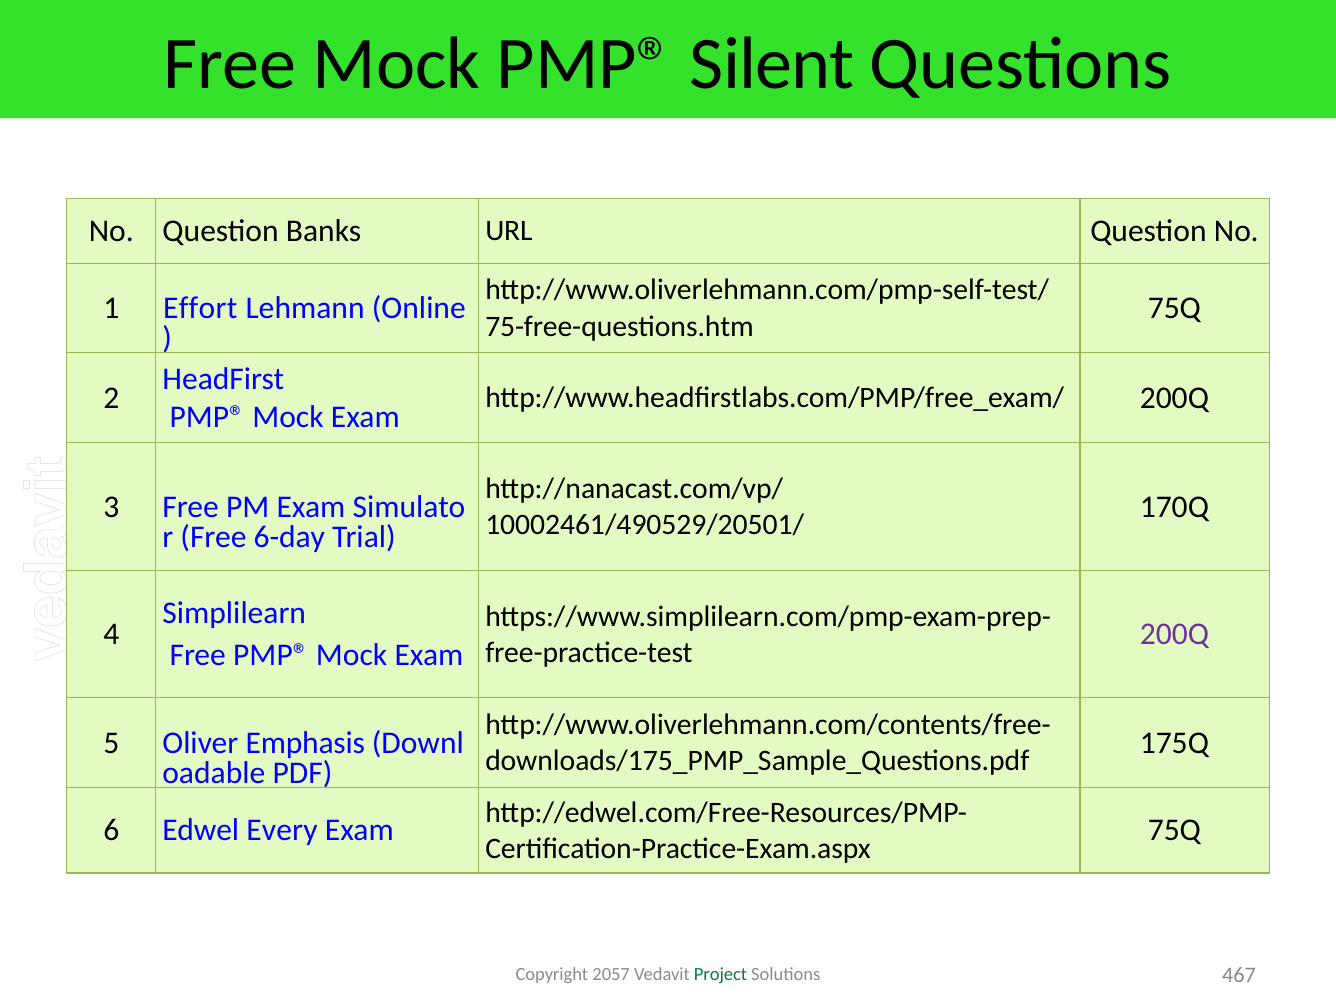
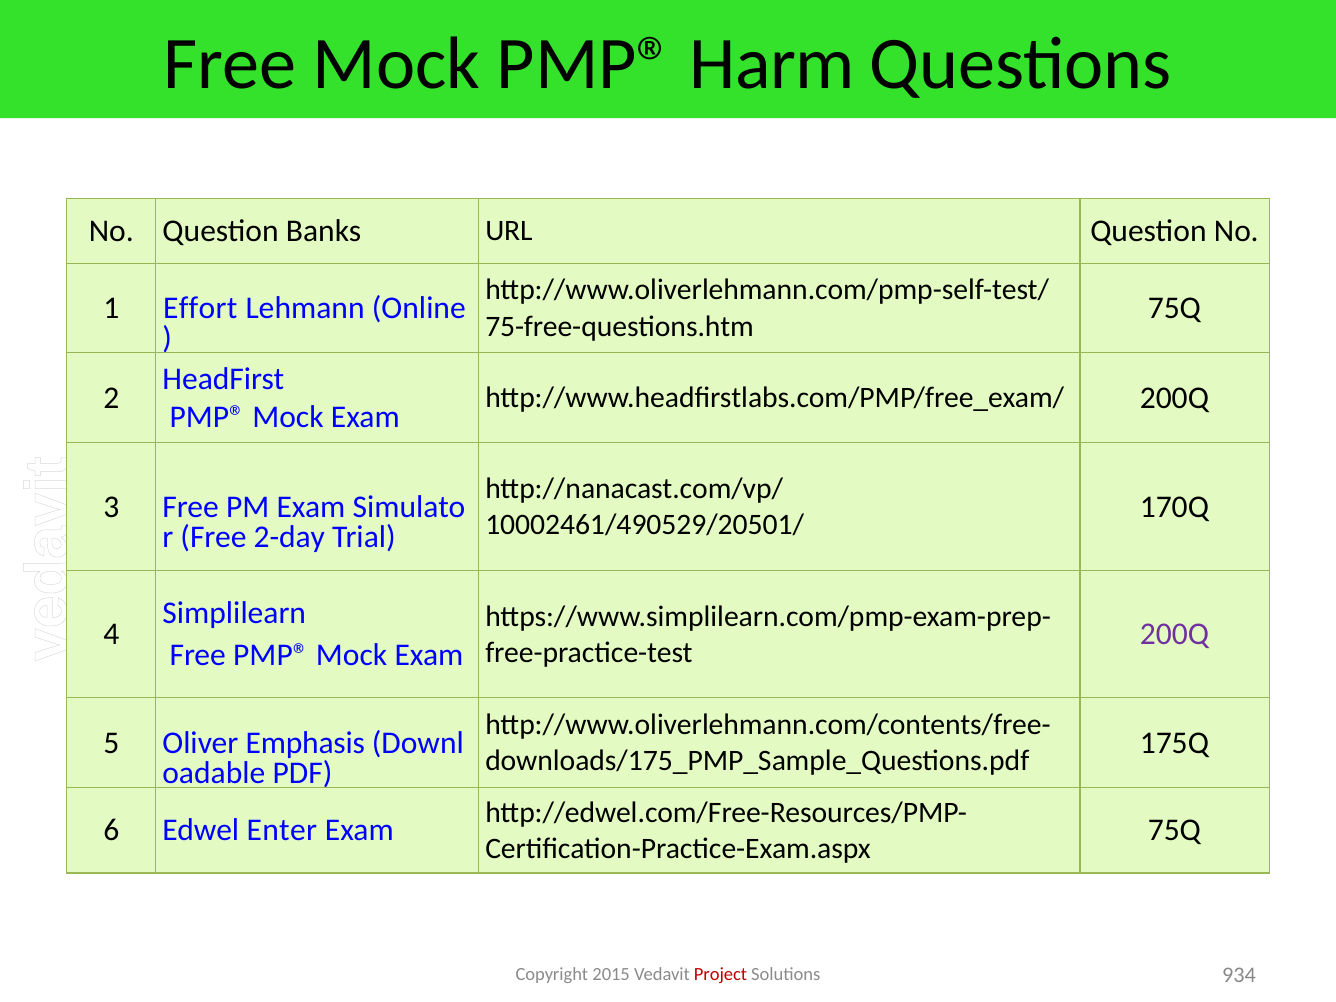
Silent: Silent -> Harm
6-day: 6-day -> 2-day
Every: Every -> Enter
2057: 2057 -> 2015
Project colour: green -> red
467: 467 -> 934
